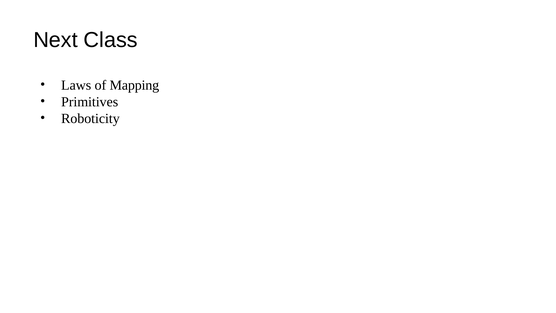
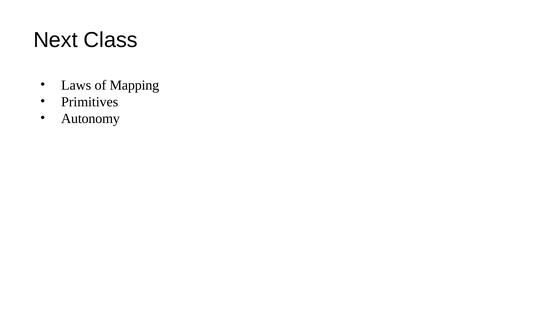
Roboticity: Roboticity -> Autonomy
